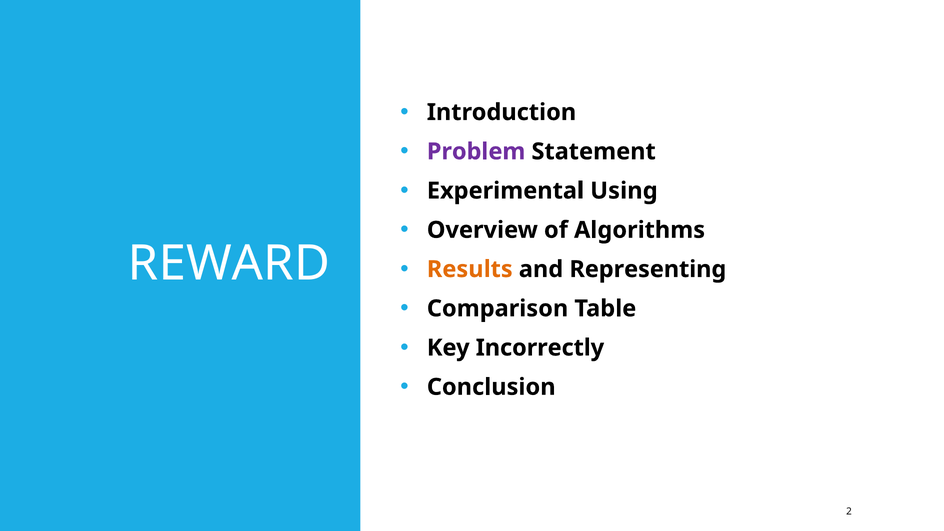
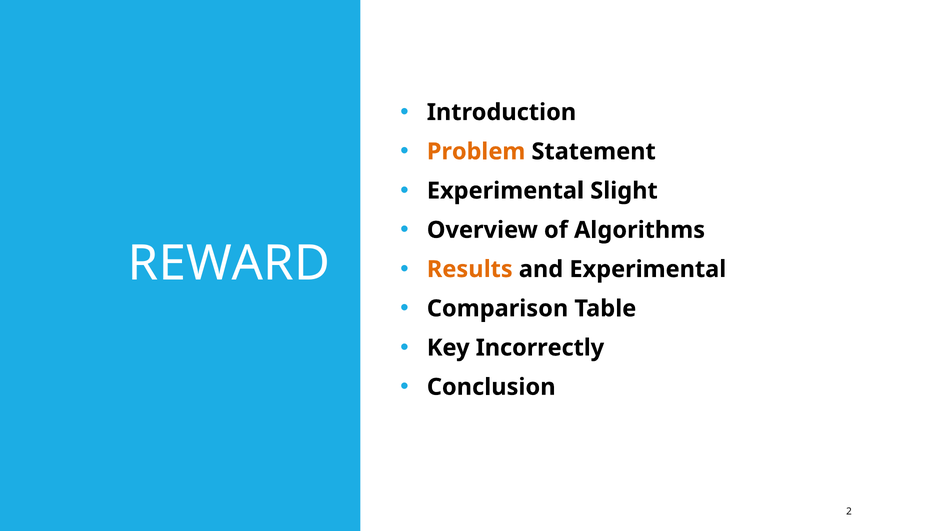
Problem colour: purple -> orange
Using: Using -> Slight
and Representing: Representing -> Experimental
